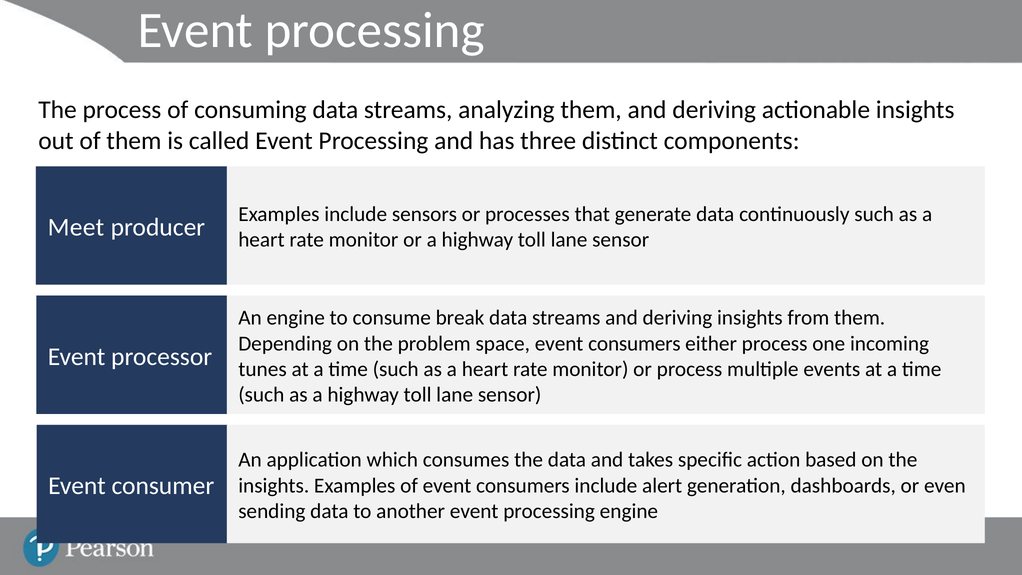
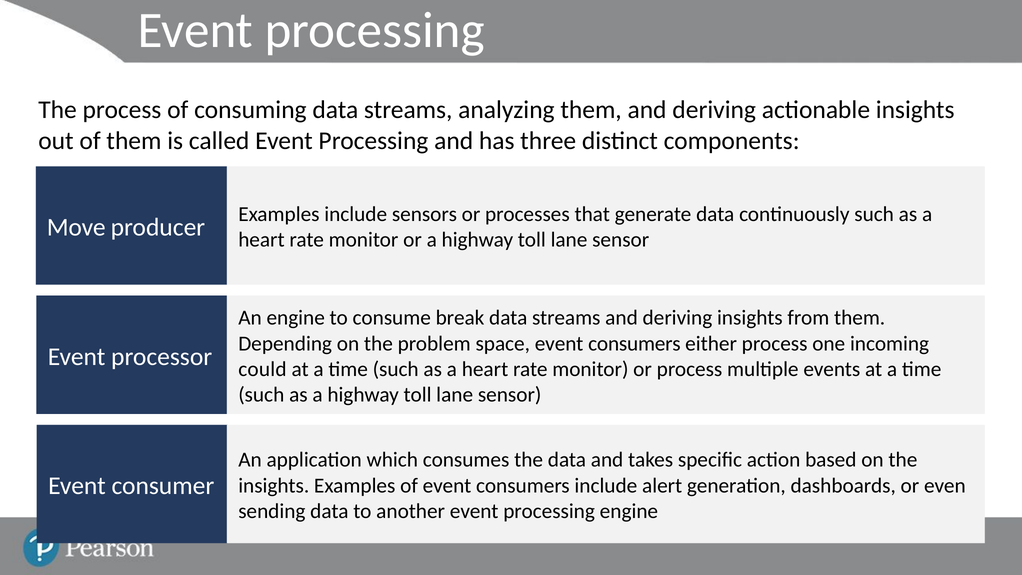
Meet: Meet -> Move
tunes: tunes -> could
